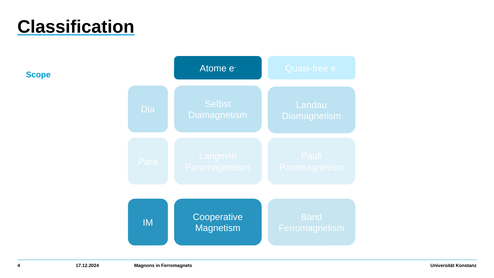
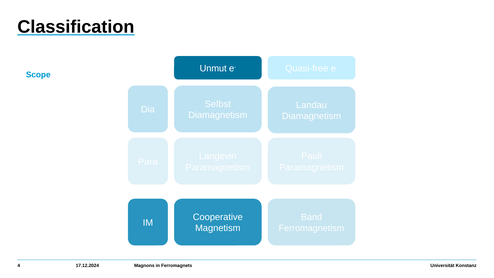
Atome: Atome -> Unmut
